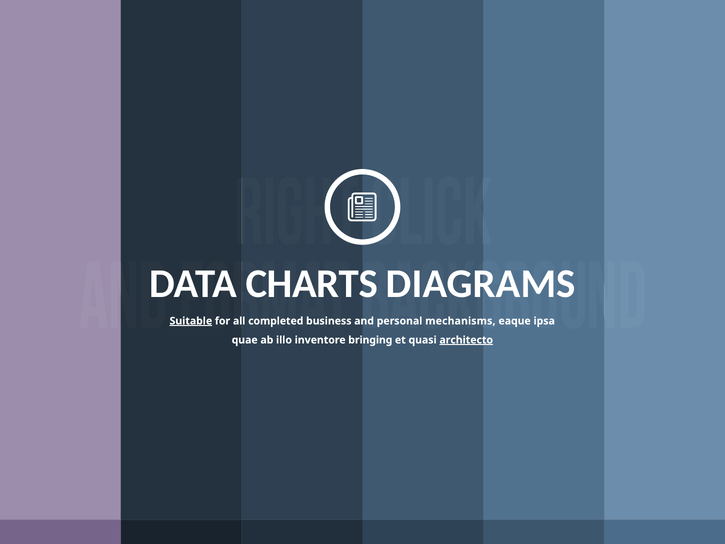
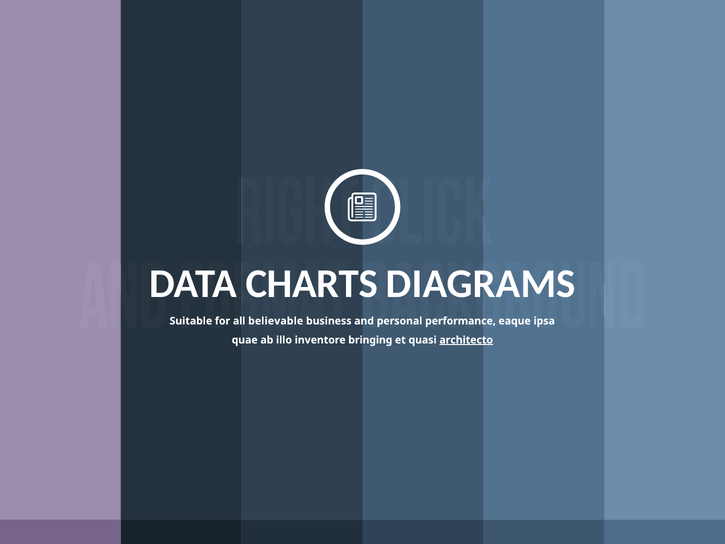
Suitable underline: present -> none
completed: completed -> believable
mechanisms: mechanisms -> performance
